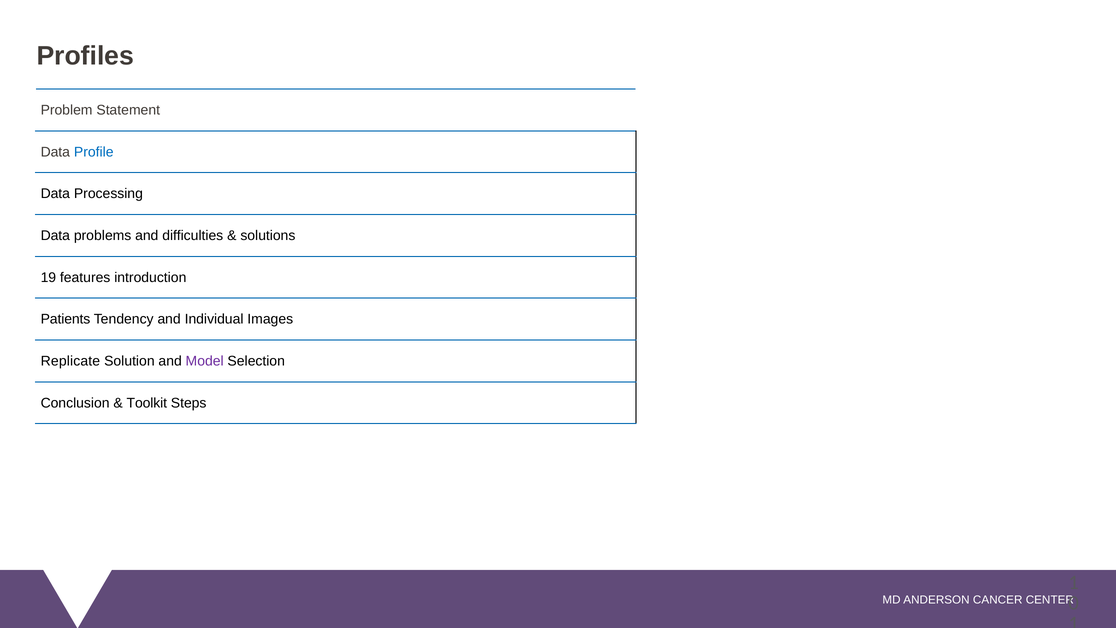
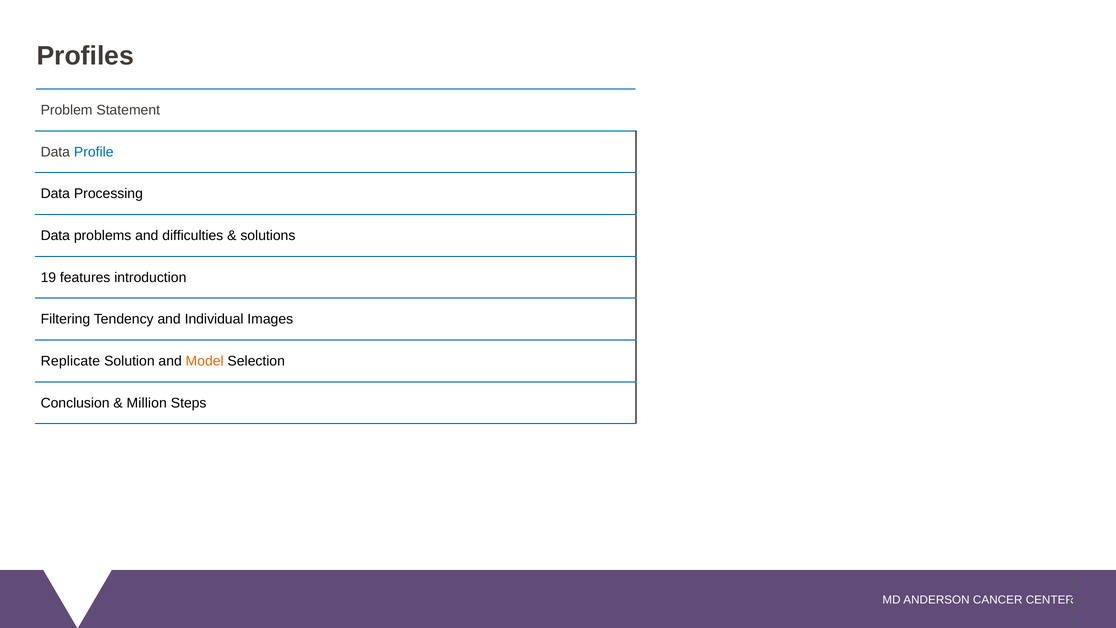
Patients: Patients -> Filtering
Model colour: purple -> orange
Toolkit: Toolkit -> Million
